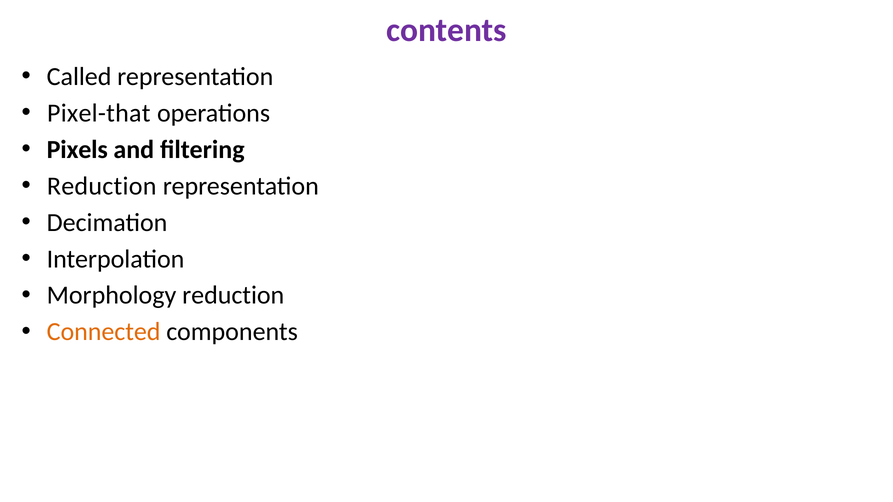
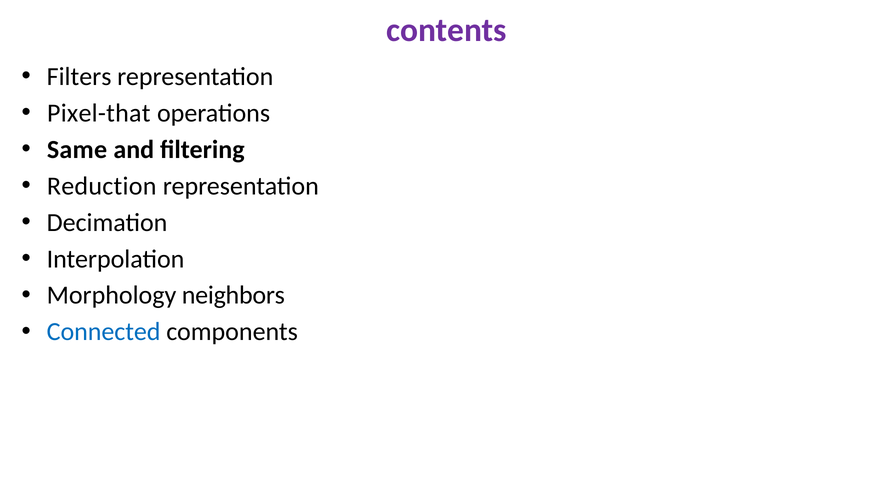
Called: Called -> Filters
Pixels: Pixels -> Same
Morphology reduction: reduction -> neighbors
Connected colour: orange -> blue
